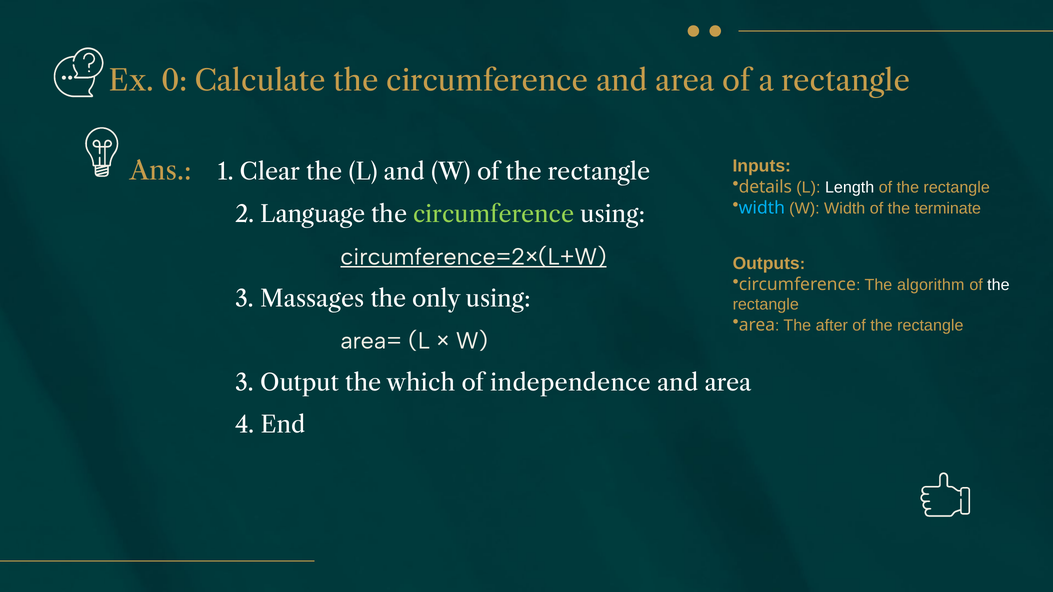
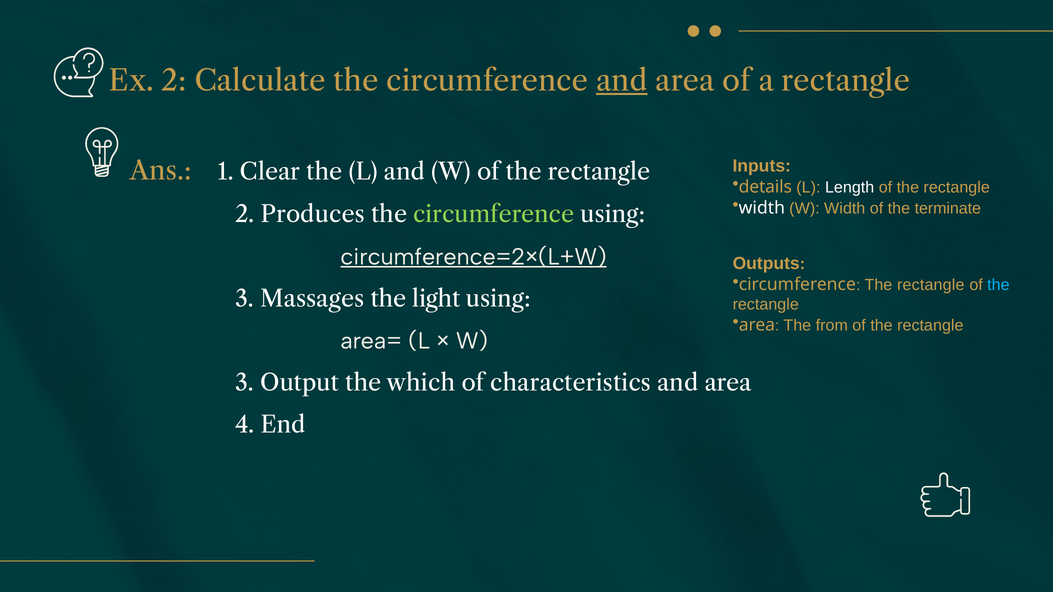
Ex 0: 0 -> 2
and at (622, 81) underline: none -> present
width at (762, 208) colour: light blue -> white
Language: Language -> Produces
circumference The algorithm: algorithm -> rectangle
the at (998, 285) colour: white -> light blue
only: only -> light
after: after -> from
independence: independence -> characteristics
